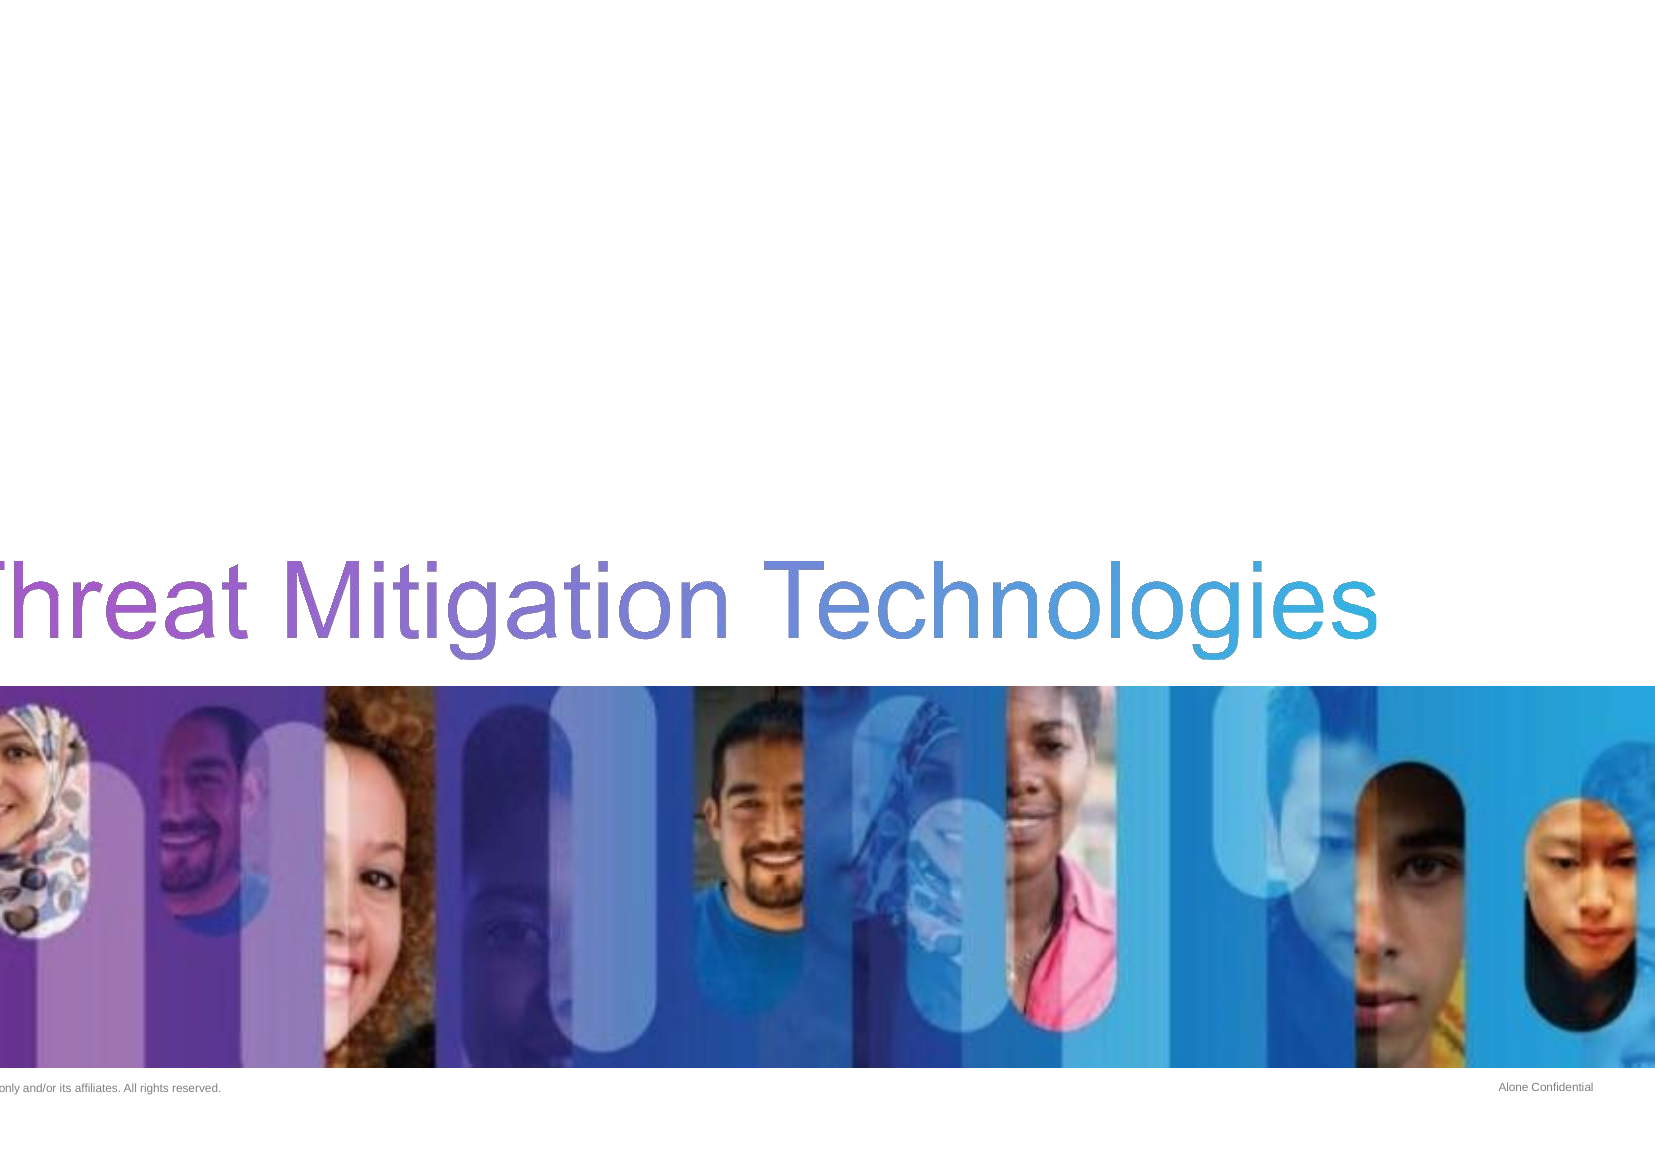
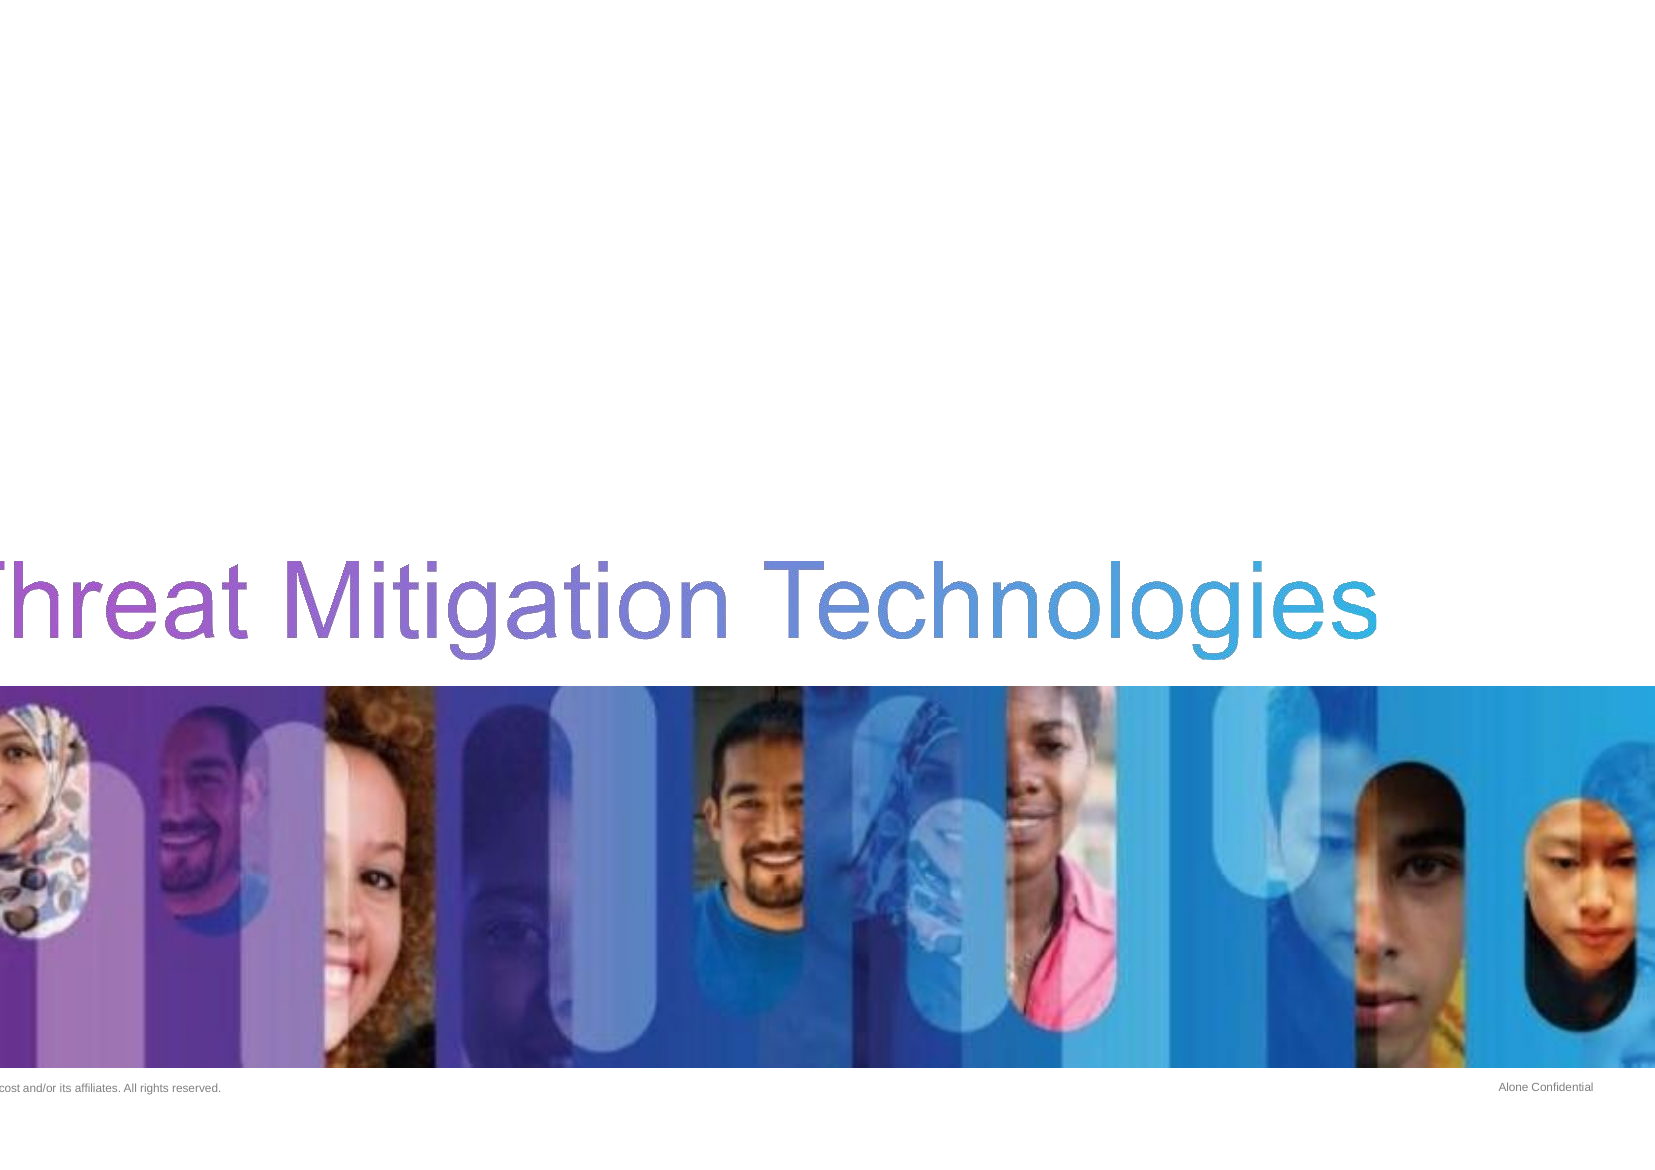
only: only -> cost
